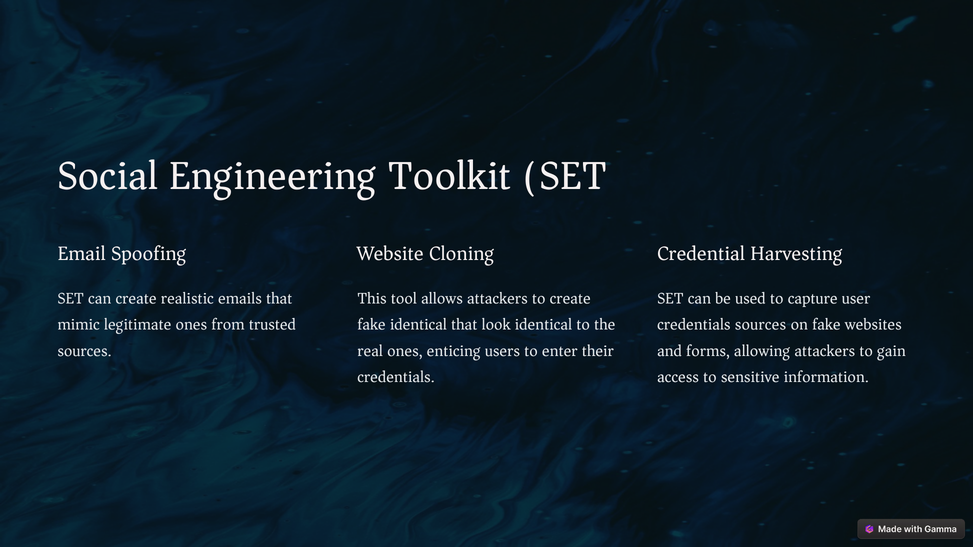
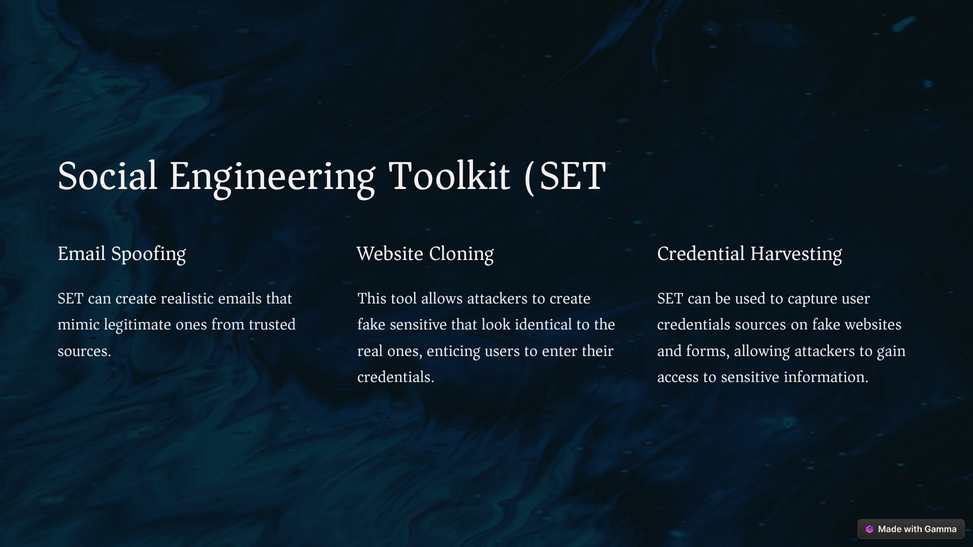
fake identical: identical -> sensitive
